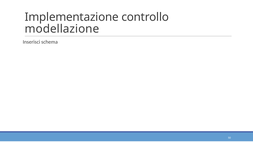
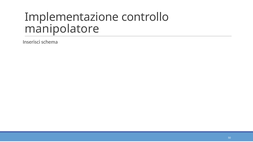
modellazione: modellazione -> manipolatore
